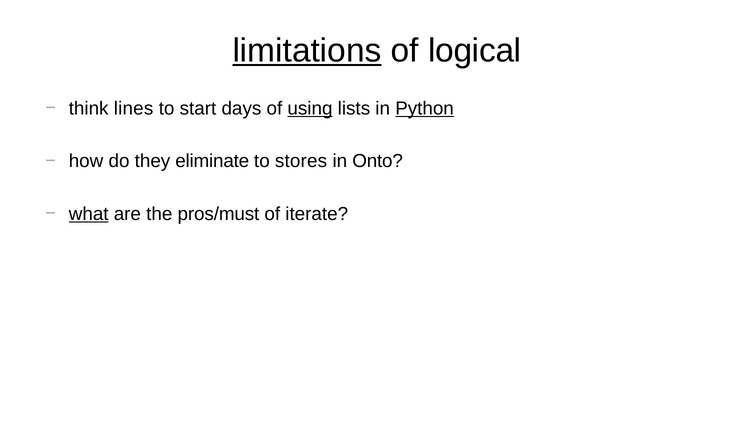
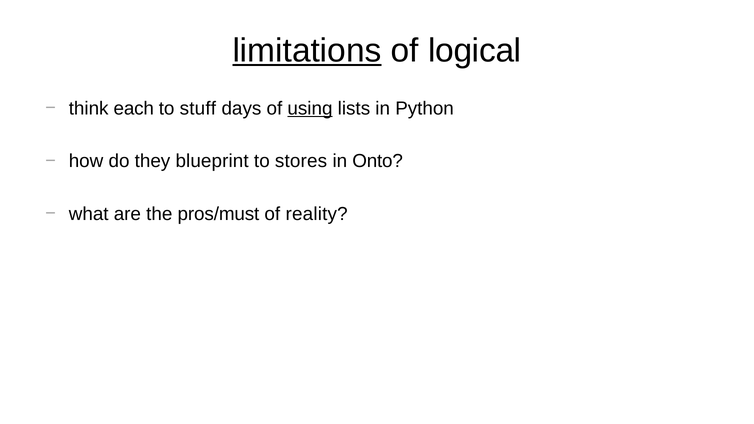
lines: lines -> each
start: start -> stuff
Python underline: present -> none
eliminate: eliminate -> blueprint
what underline: present -> none
iterate: iterate -> reality
